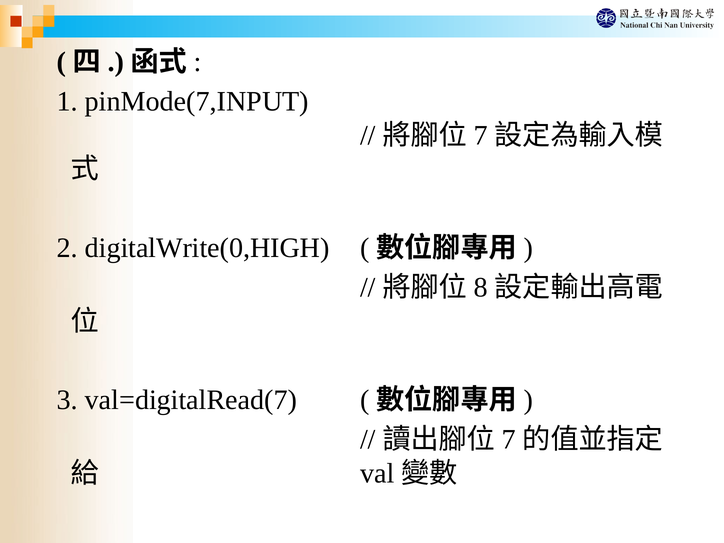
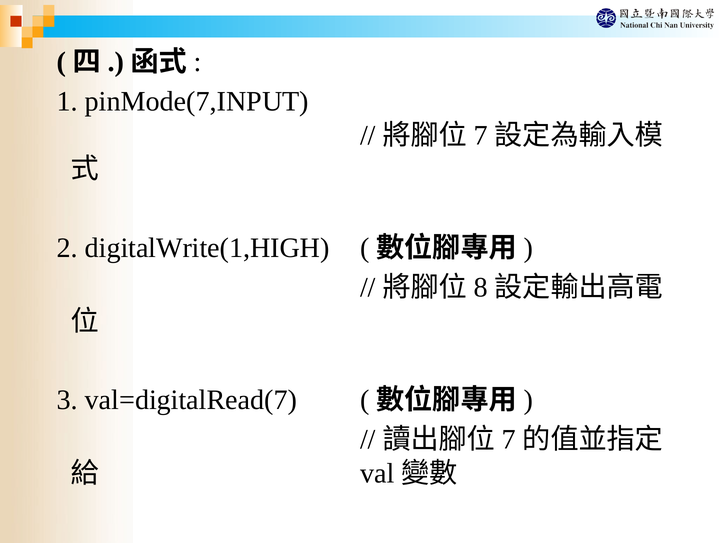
digitalWrite(0,HIGH: digitalWrite(0,HIGH -> digitalWrite(1,HIGH
